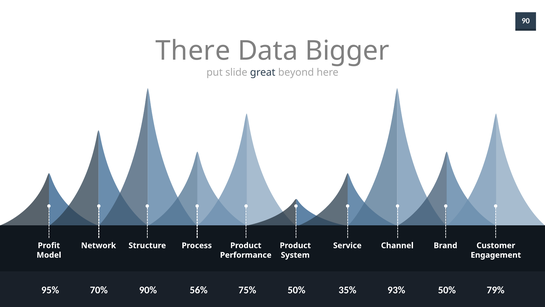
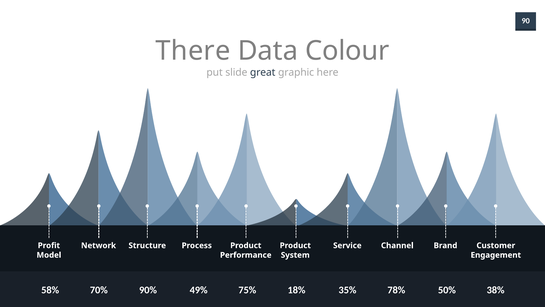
Bigger: Bigger -> Colour
beyond: beyond -> graphic
95%: 95% -> 58%
56%: 56% -> 49%
75% 50%: 50% -> 18%
93%: 93% -> 78%
79%: 79% -> 38%
